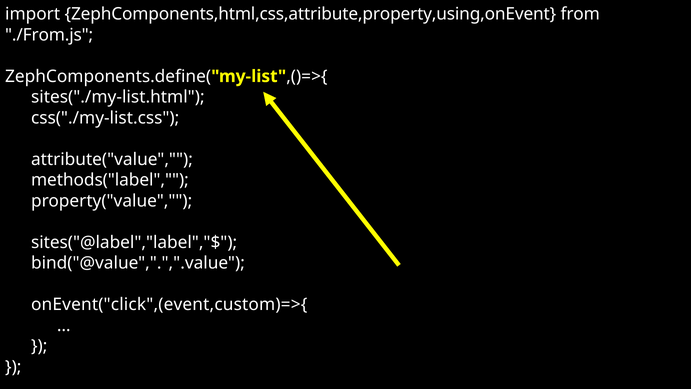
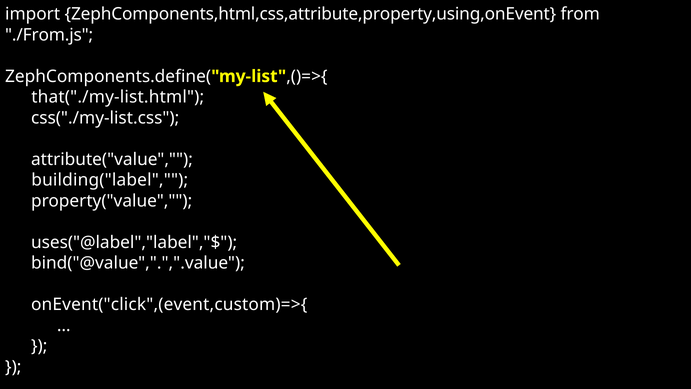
sites("./my-list.html: sites("./my-list.html -> that("./my-list.html
methods("label: methods("label -> building("label
sites("@label","label","$: sites("@label","label","$ -> uses("@label","label","$
